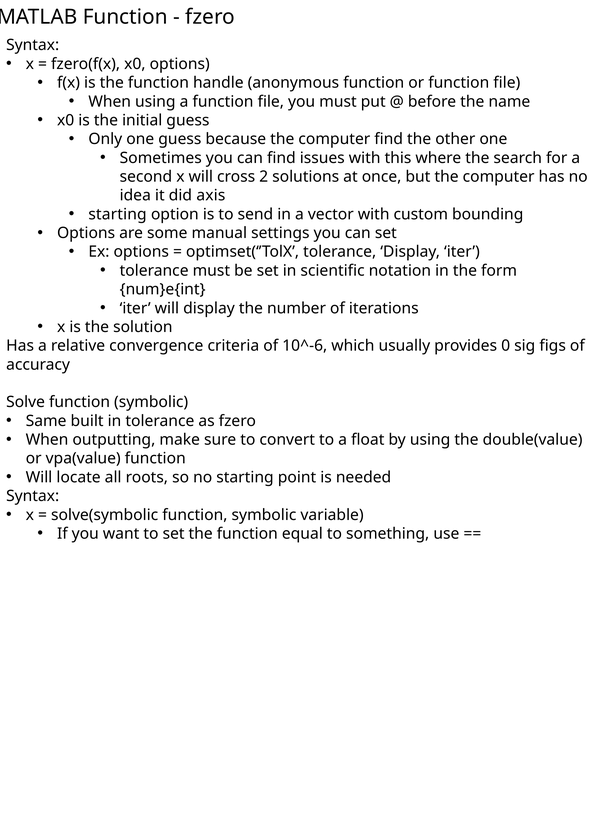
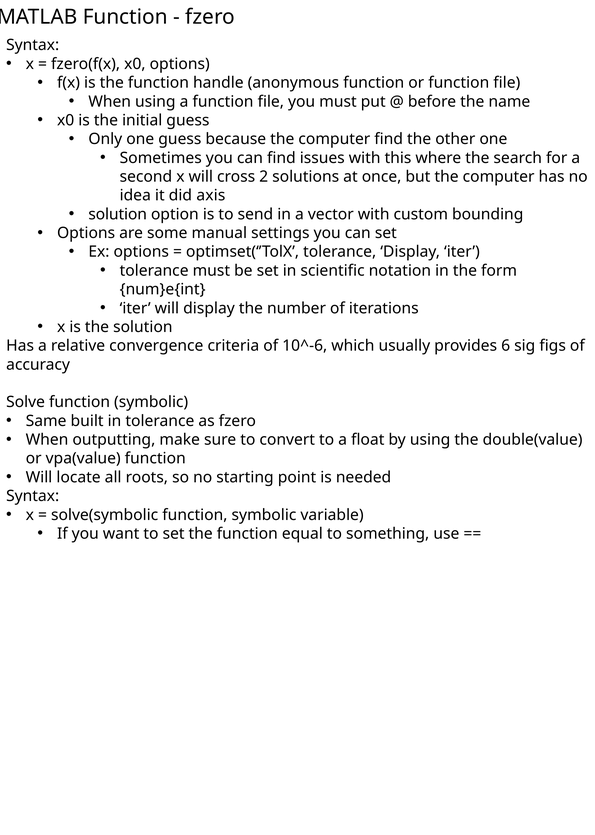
starting at (118, 214): starting -> solution
0: 0 -> 6
